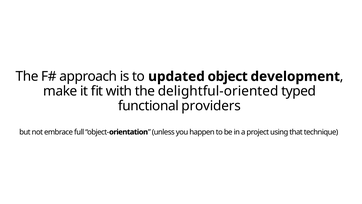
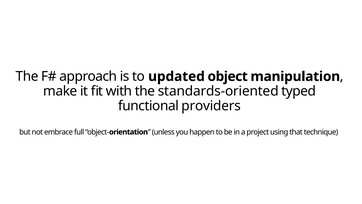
development: development -> manipulation
delightful-oriented: delightful-oriented -> standards-oriented
